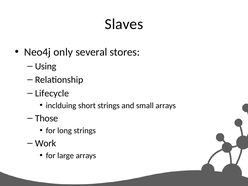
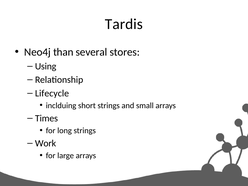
Slaves: Slaves -> Tardis
only: only -> than
Those: Those -> Times
